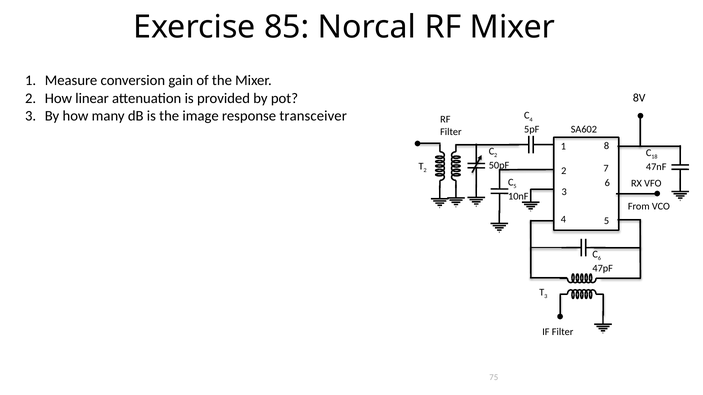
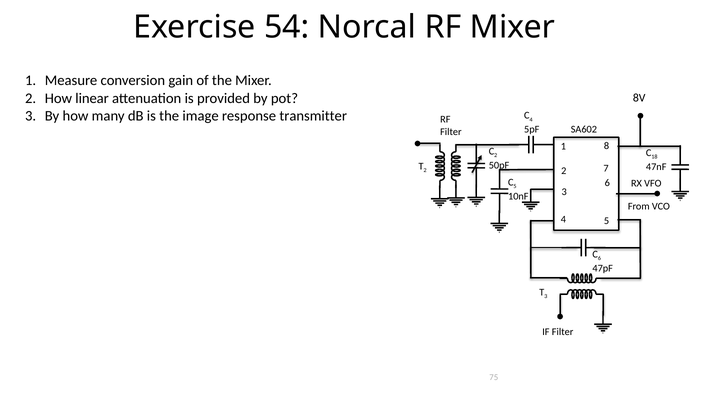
85: 85 -> 54
transceiver: transceiver -> transmitter
